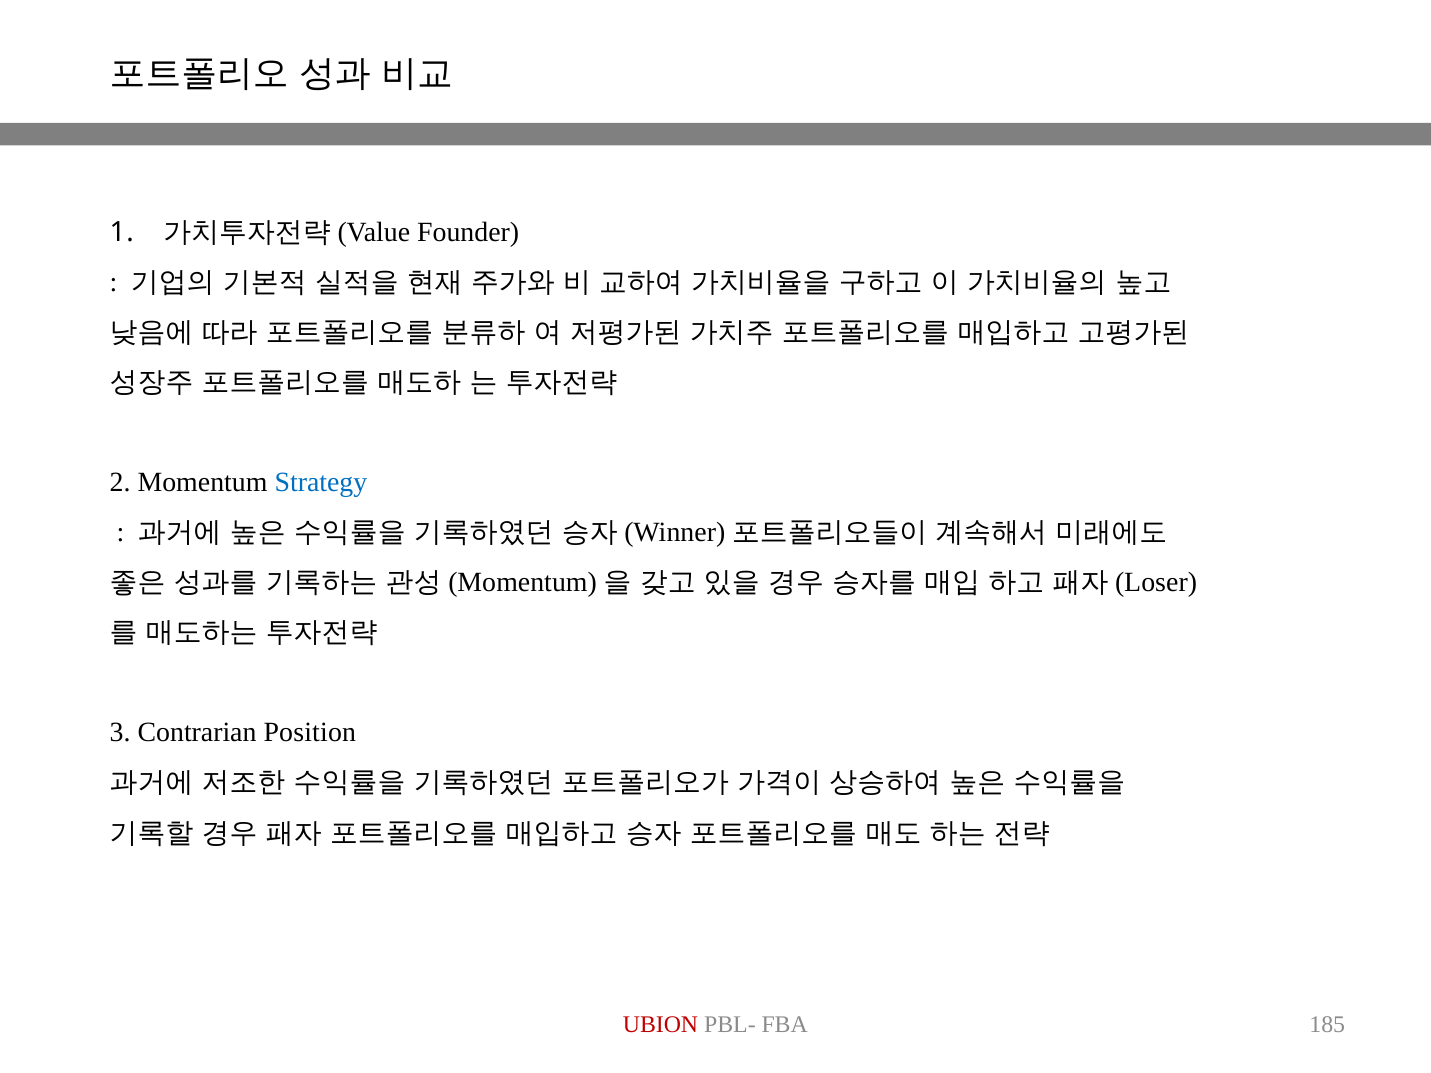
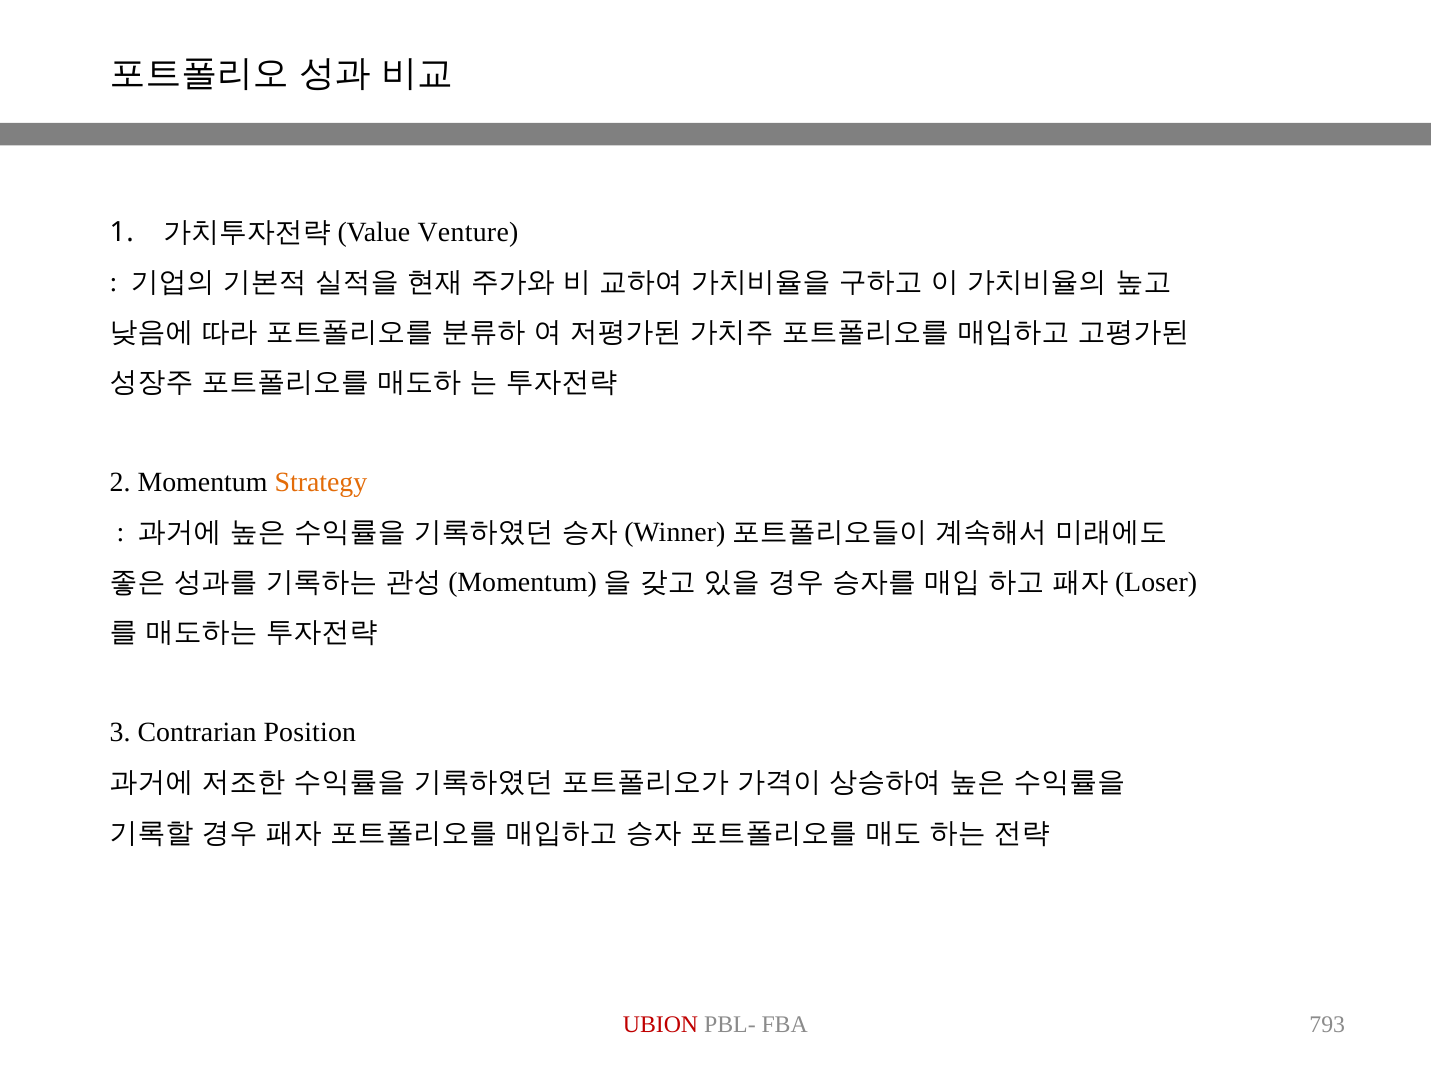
Founder: Founder -> Venture
Strategy colour: blue -> orange
185: 185 -> 793
